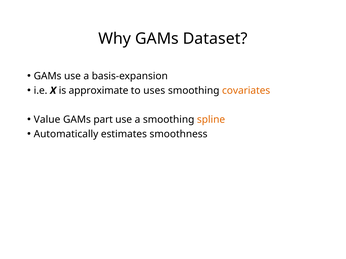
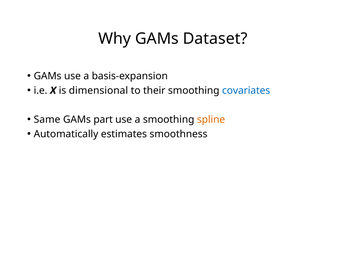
approximate: approximate -> dimensional
uses: uses -> their
covariates colour: orange -> blue
Value: Value -> Same
